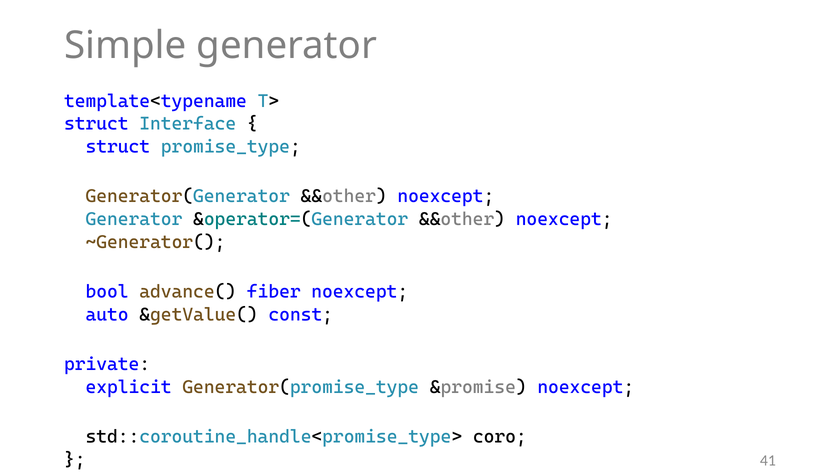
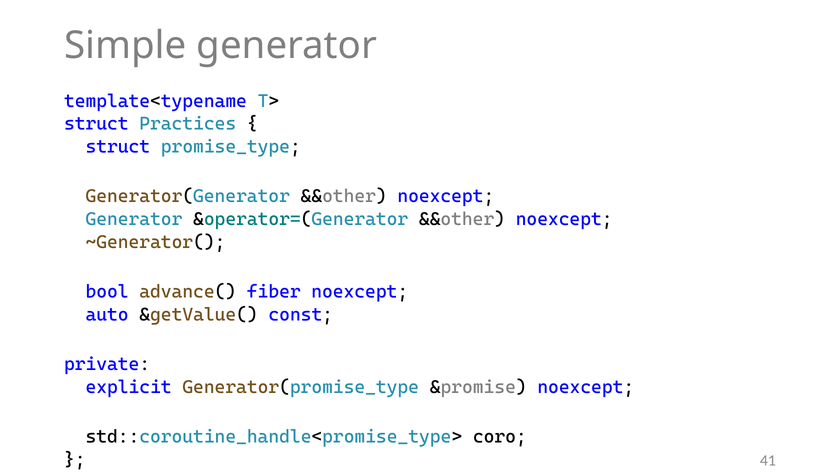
Interface: Interface -> Practices
